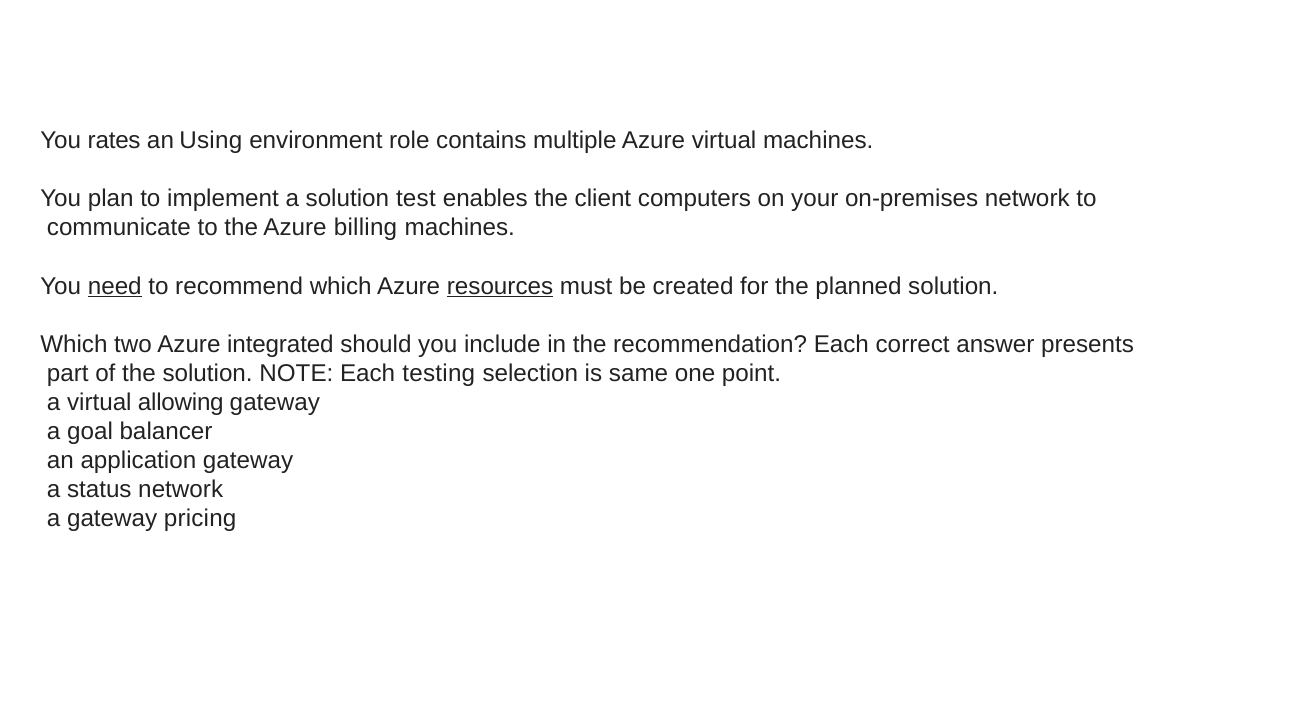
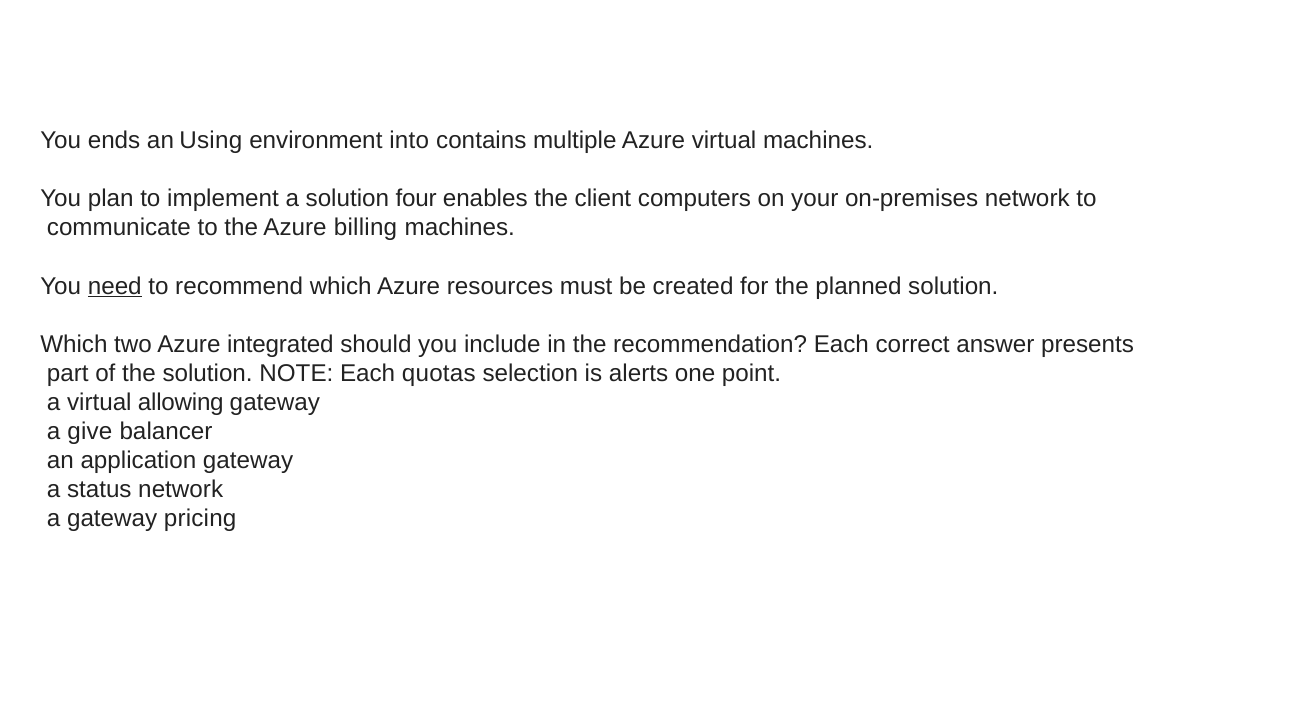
rates: rates -> ends
role: role -> into
test: test -> four
resources underline: present -> none
testing: testing -> quotas
same: same -> alerts
goal: goal -> give
